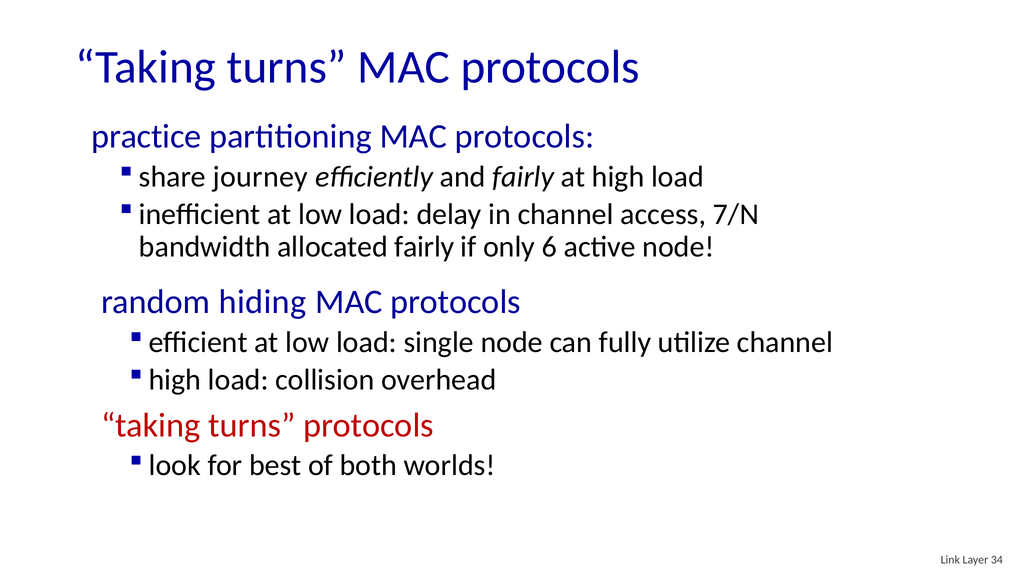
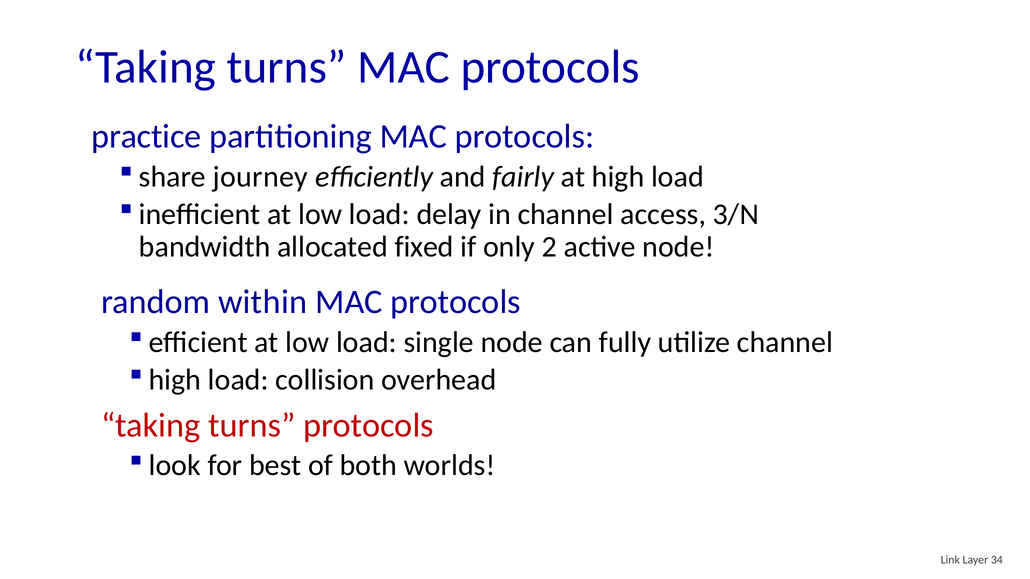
7/N: 7/N -> 3/N
allocated fairly: fairly -> fixed
6: 6 -> 2
hiding: hiding -> within
